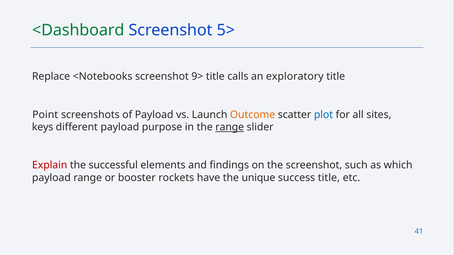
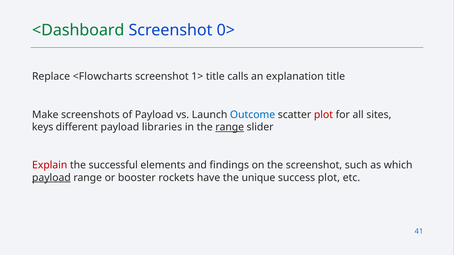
5>: 5> -> 0>
<Notebooks: <Notebooks -> <Flowcharts
9>: 9> -> 1>
exploratory: exploratory -> explanation
Point: Point -> Make
Outcome colour: orange -> blue
plot at (323, 115) colour: blue -> red
purpose: purpose -> libraries
payload at (51, 178) underline: none -> present
success title: title -> plot
